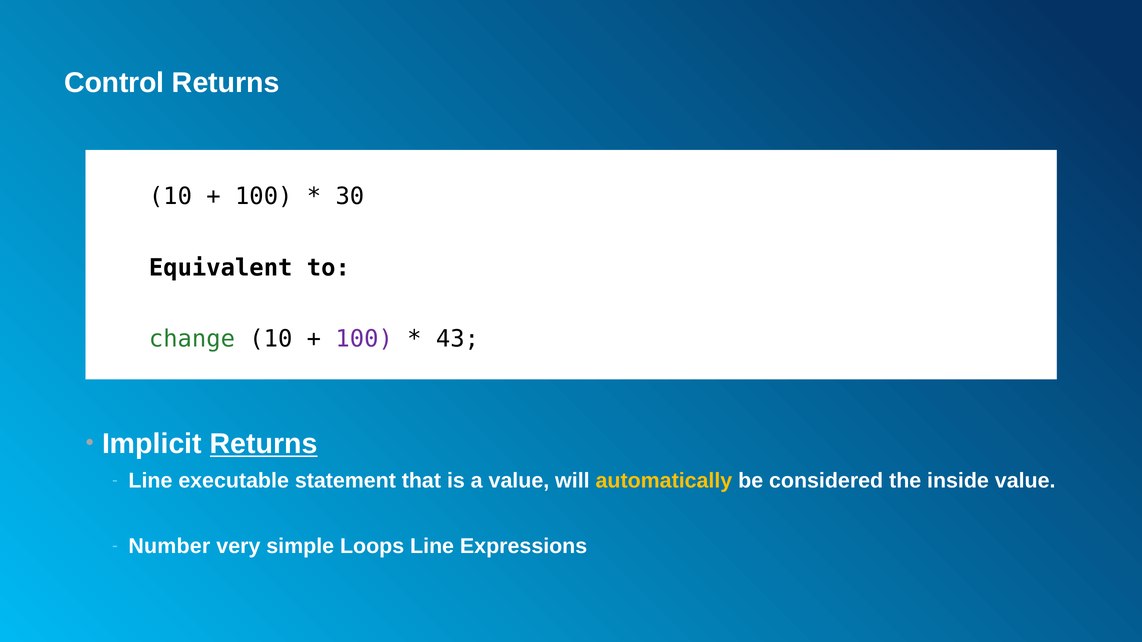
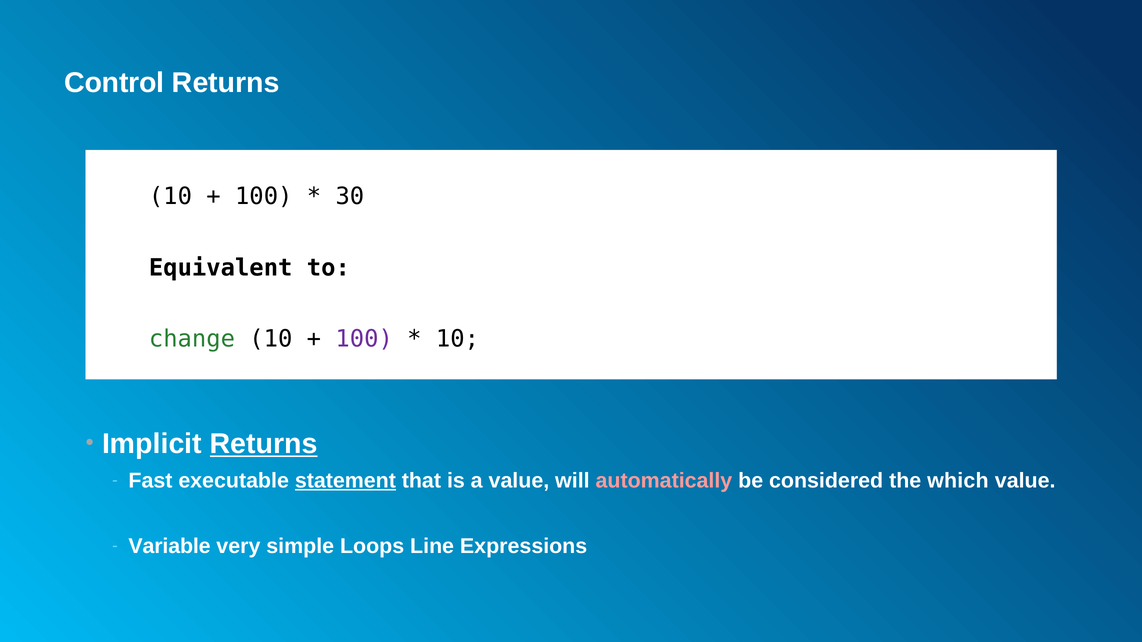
43 at (457, 339): 43 -> 10
Line at (150, 481): Line -> Fast
statement underline: none -> present
automatically colour: yellow -> pink
inside: inside -> which
Number: Number -> Variable
